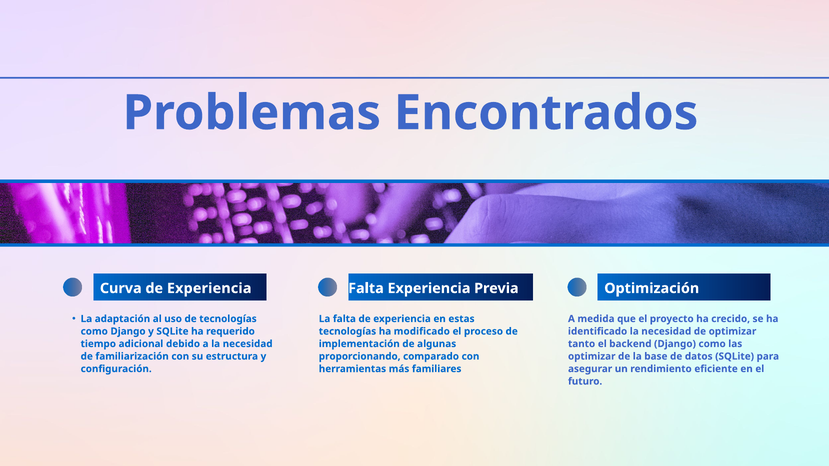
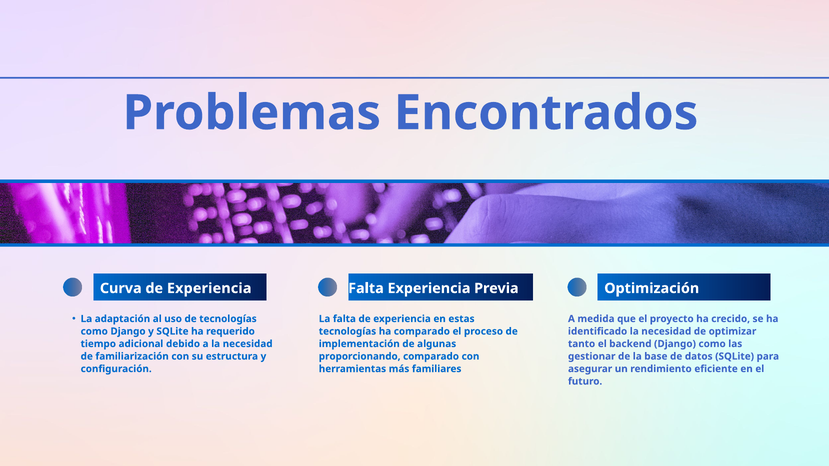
ha modificado: modificado -> comparado
optimizar at (592, 357): optimizar -> gestionar
